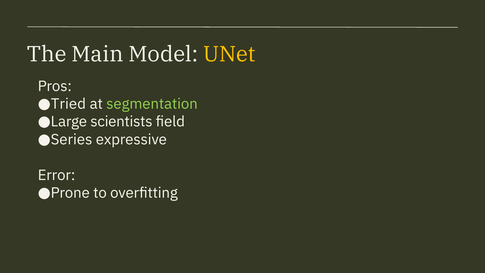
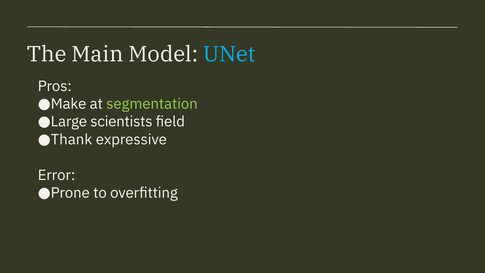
UNet colour: yellow -> light blue
Tried: Tried -> Make
Series: Series -> Thank
